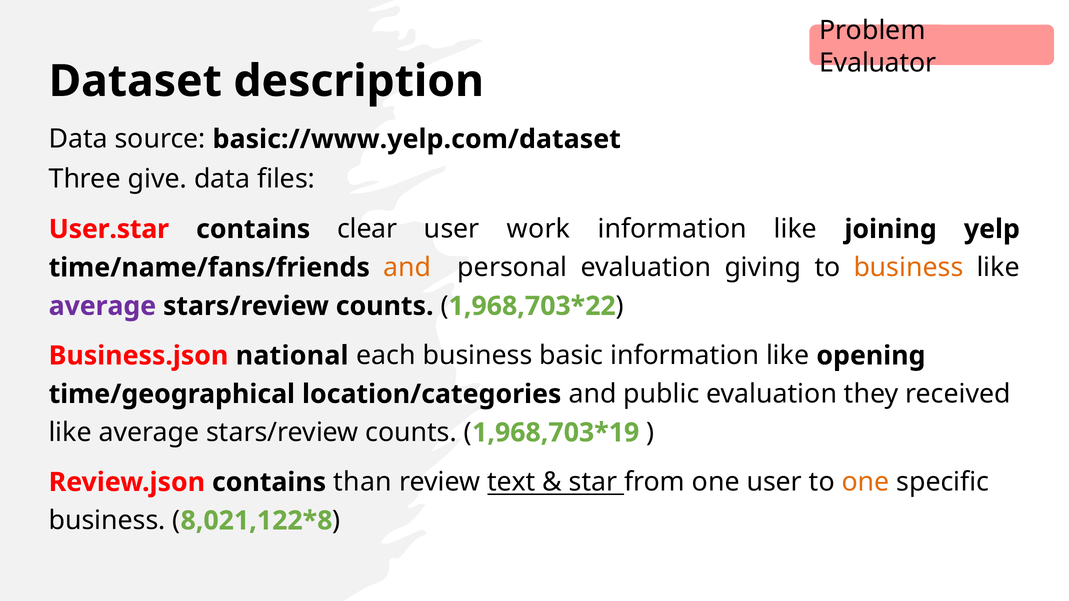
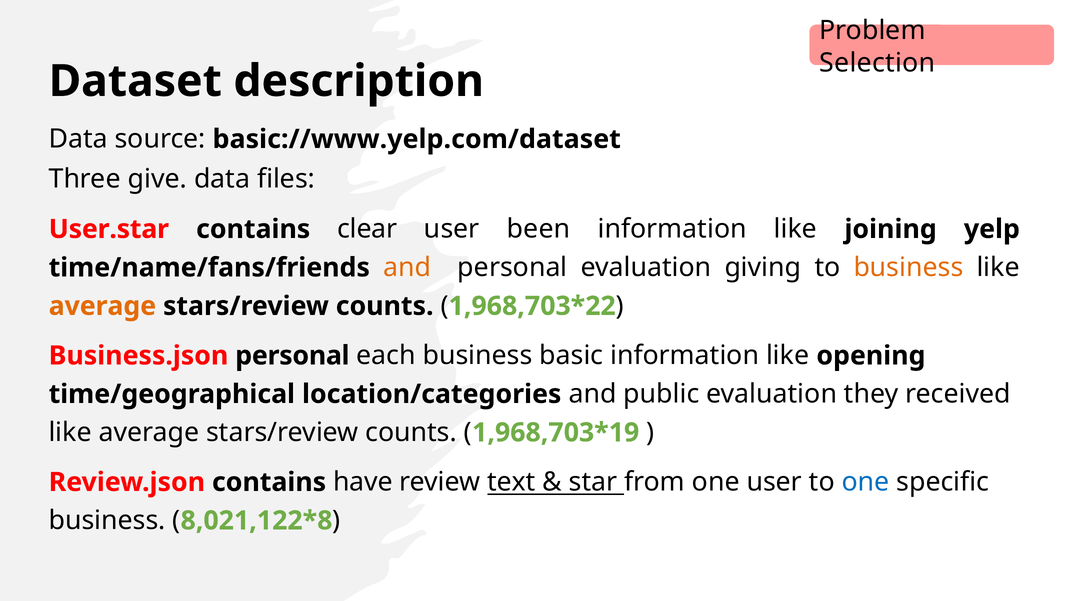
Evaluator: Evaluator -> Selection
work: work -> been
average at (102, 306) colour: purple -> orange
Business.json national: national -> personal
than: than -> have
one at (866, 482) colour: orange -> blue
